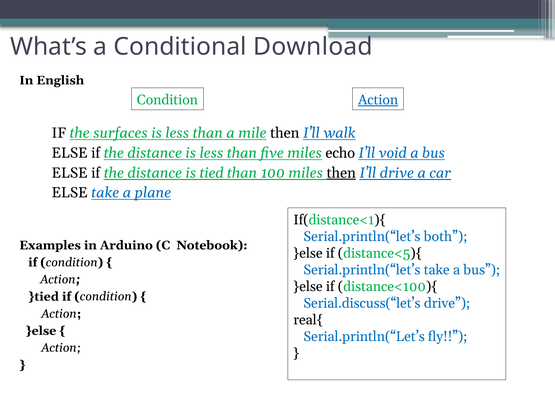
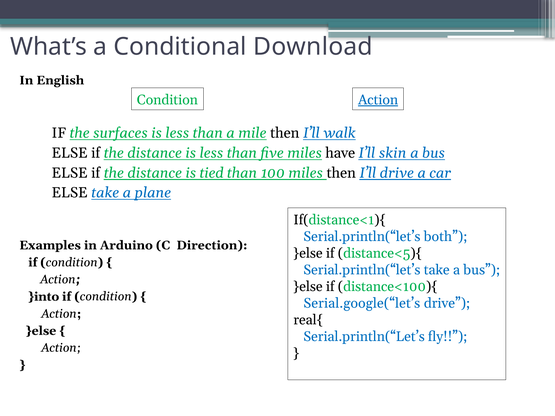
echo: echo -> have
void: void -> skin
then at (341, 173) underline: present -> none
Notebook: Notebook -> Direction
}tied: }tied -> }into
Serial.discuss(“let’s: Serial.discuss(“let’s -> Serial.google(“let’s
